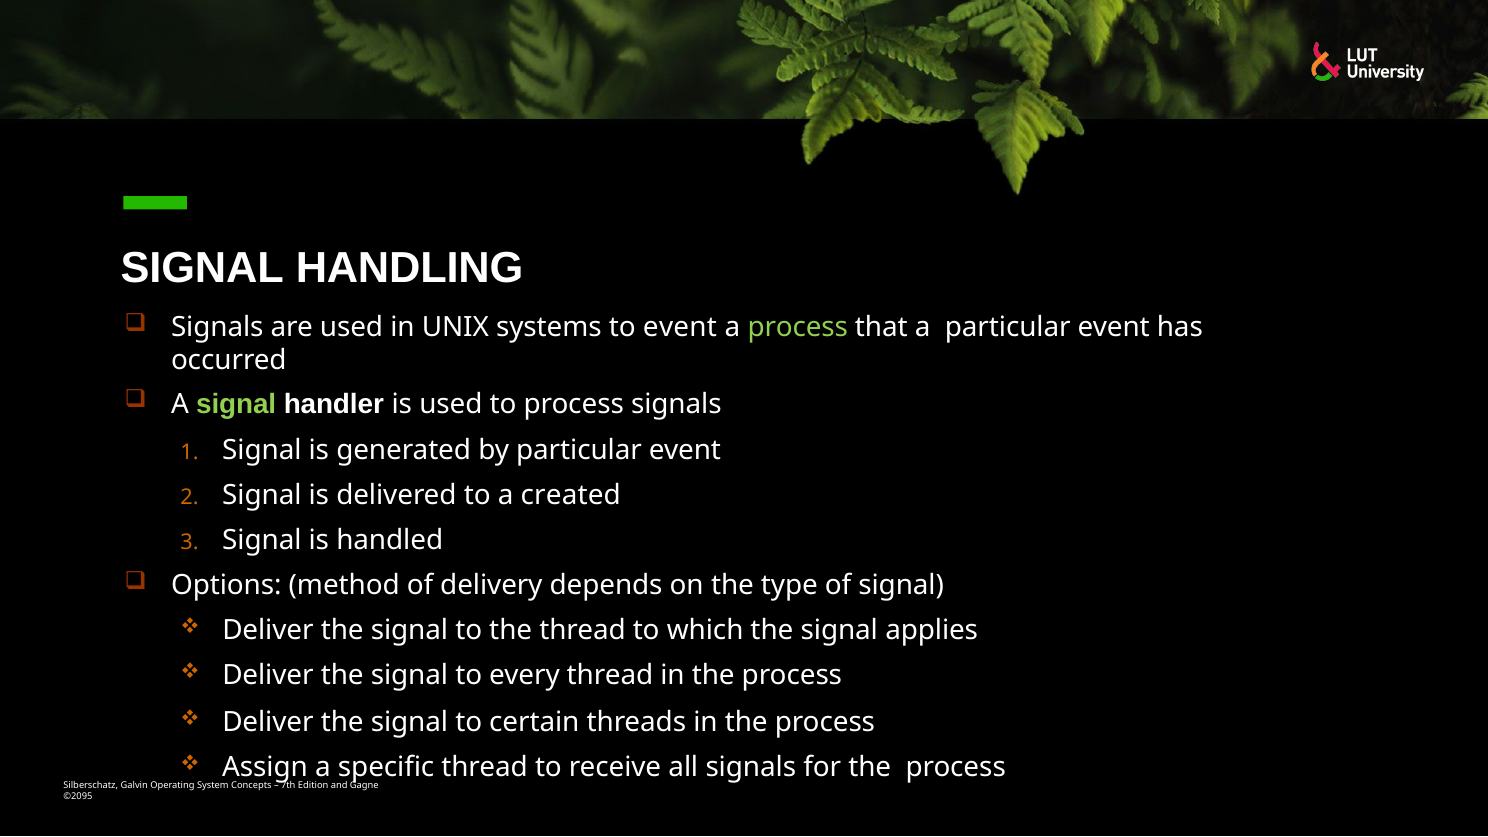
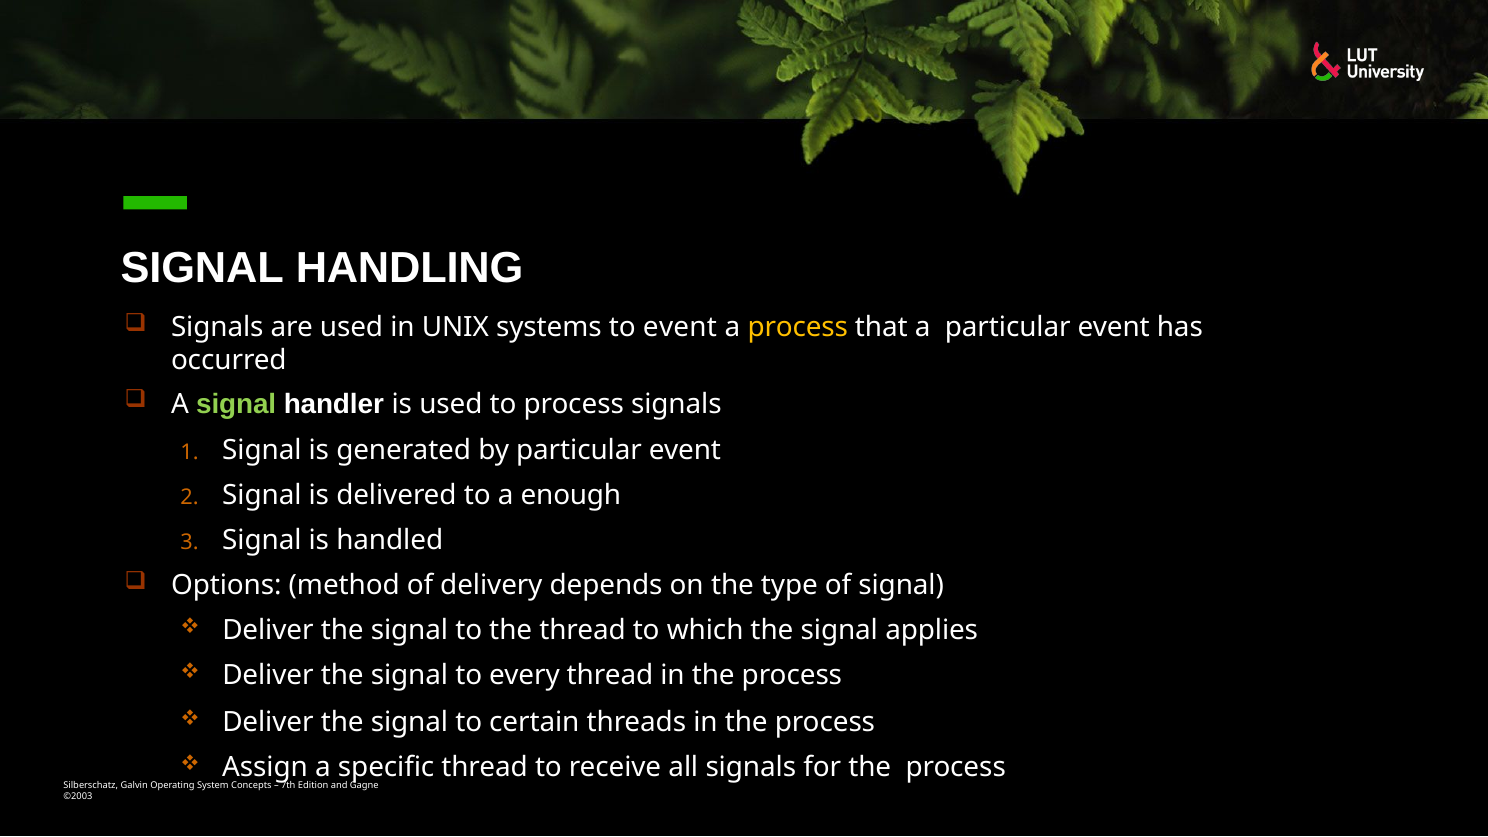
process at (798, 328) colour: light green -> yellow
created: created -> enough
©2095: ©2095 -> ©2003
